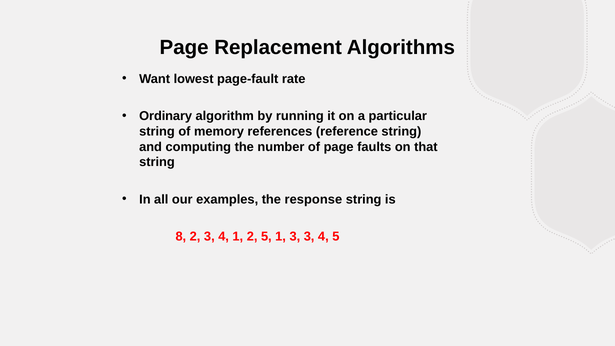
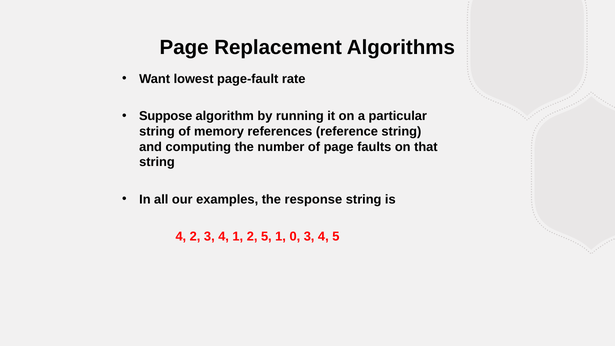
Ordinary: Ordinary -> Suppose
8 at (181, 237): 8 -> 4
1 3: 3 -> 0
